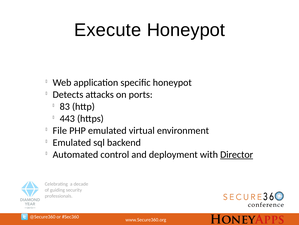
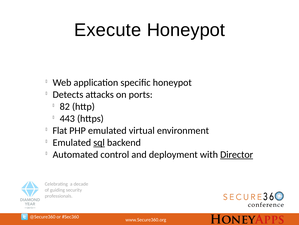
83: 83 -> 82
File: File -> Flat
sql underline: none -> present
